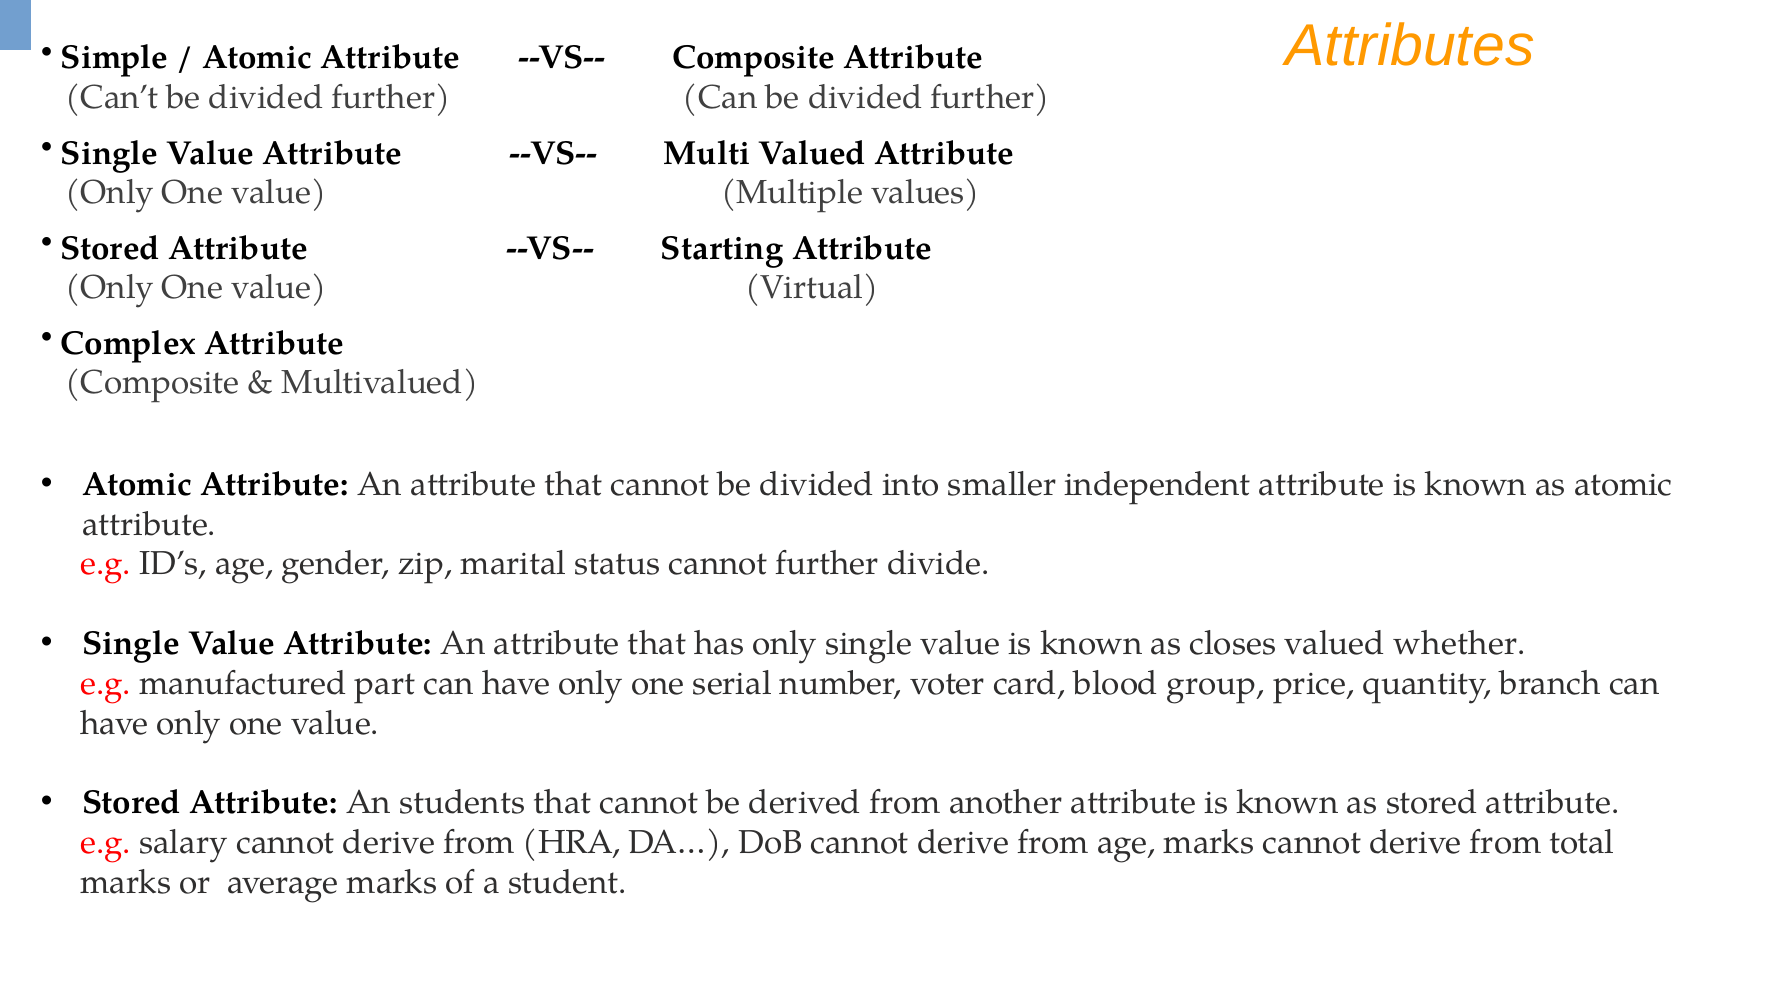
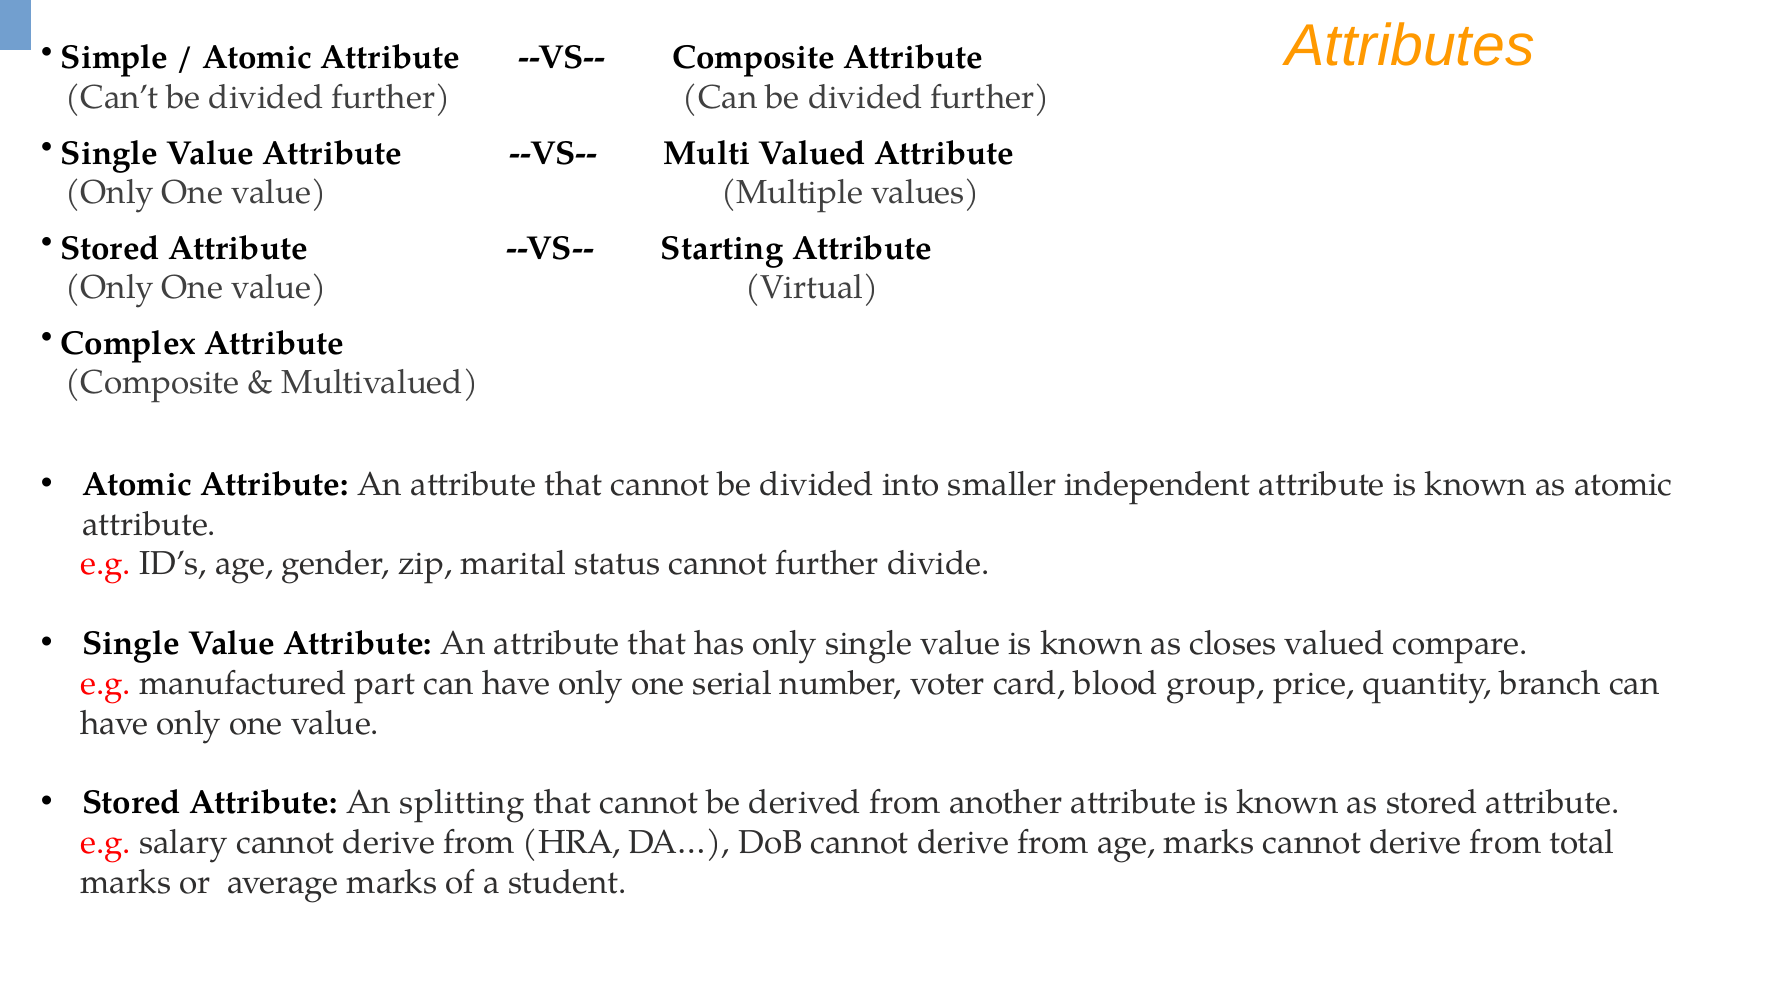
whether: whether -> compare
students: students -> splitting
